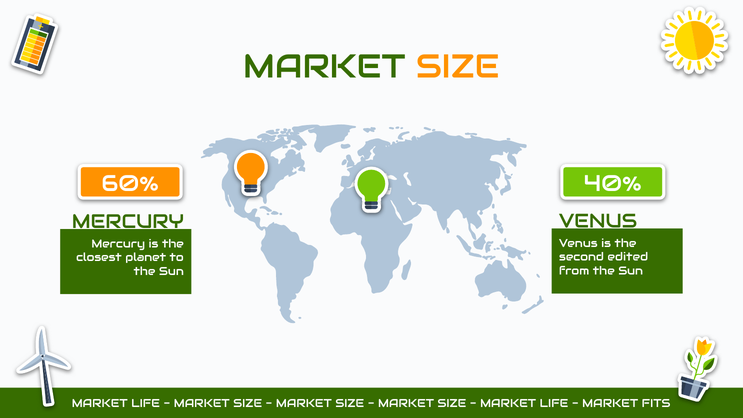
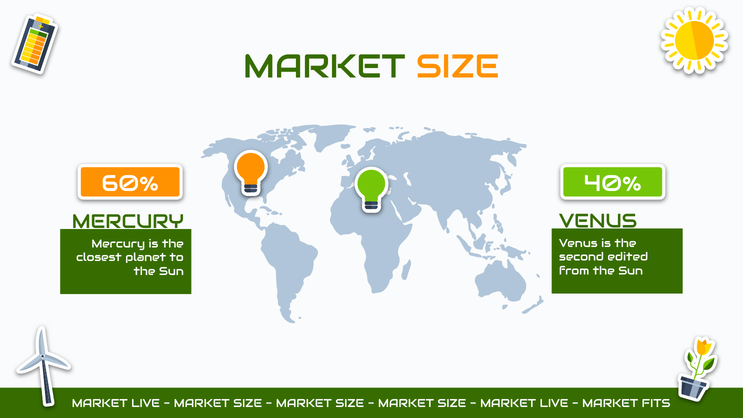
LIFE at (146, 404): LIFE -> LIVE
LIFE at (554, 404): LIFE -> LIVE
